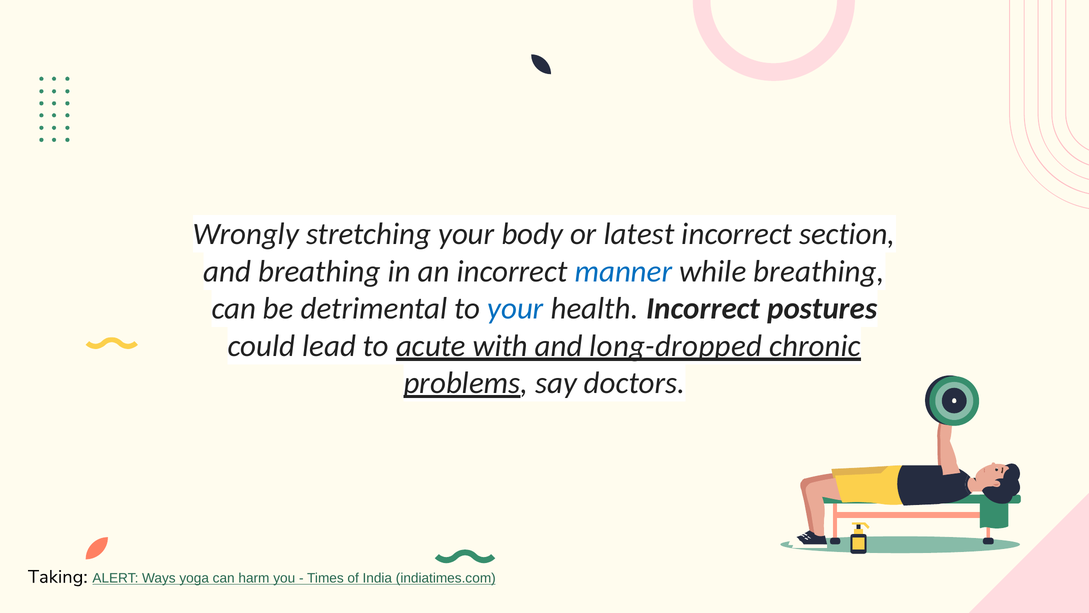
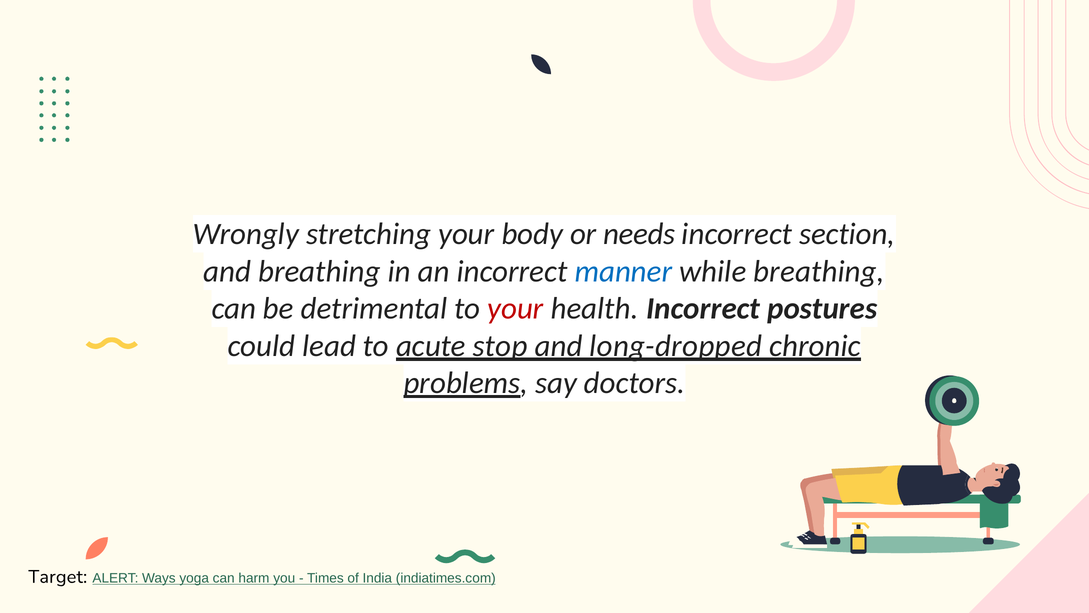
latest: latest -> needs
your at (515, 308) colour: blue -> red
with: with -> stop
Taking: Taking -> Target
